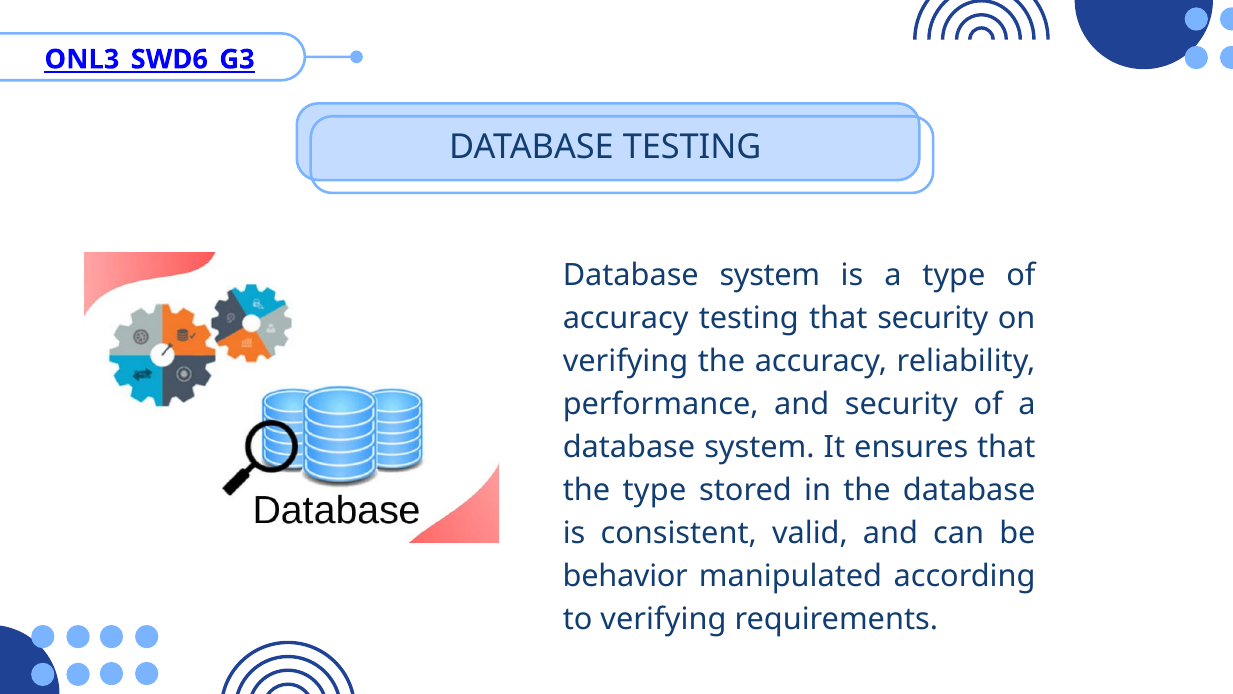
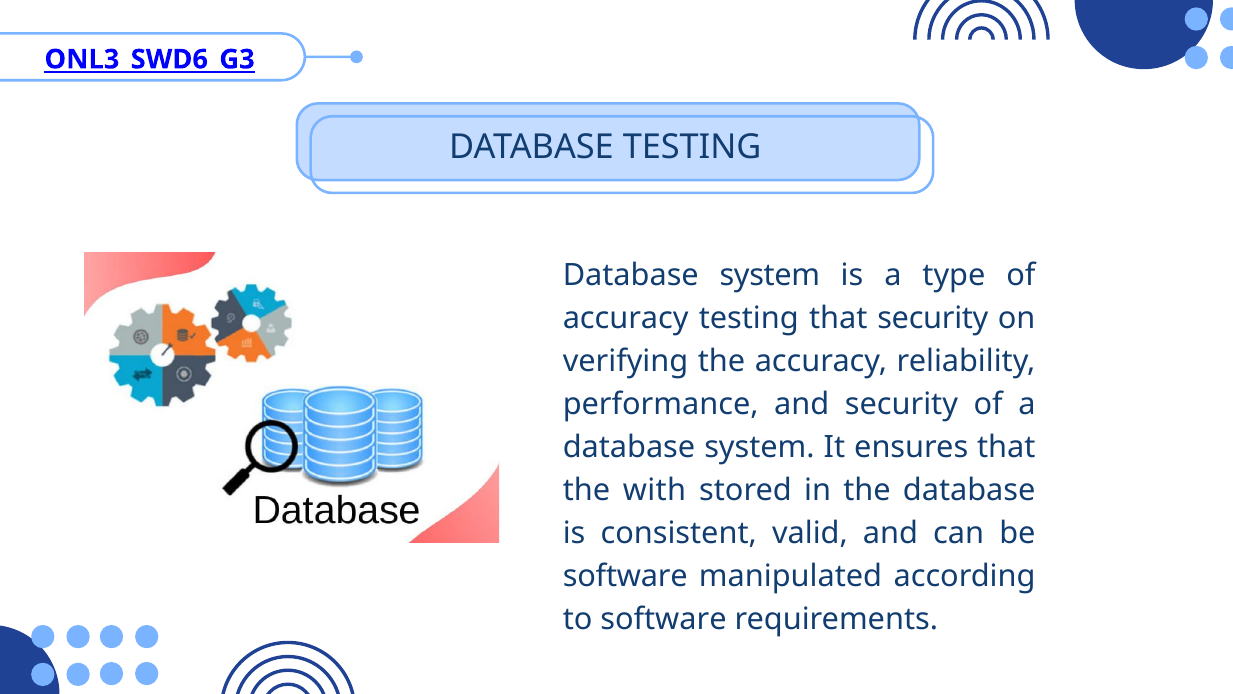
the type: type -> with
behavior at (625, 576): behavior -> software
to verifying: verifying -> software
